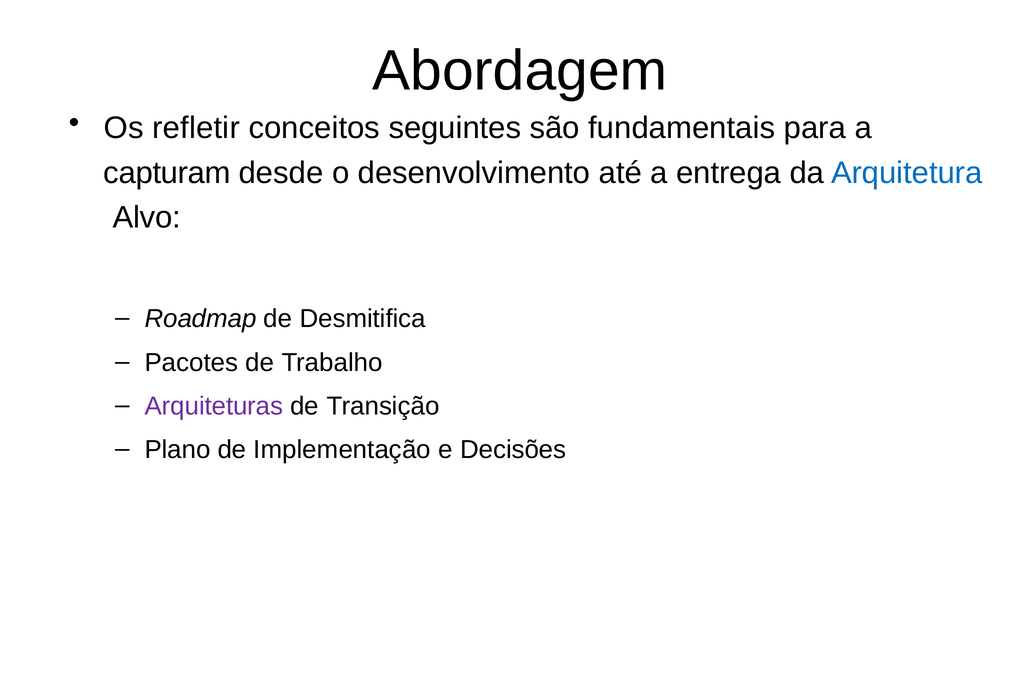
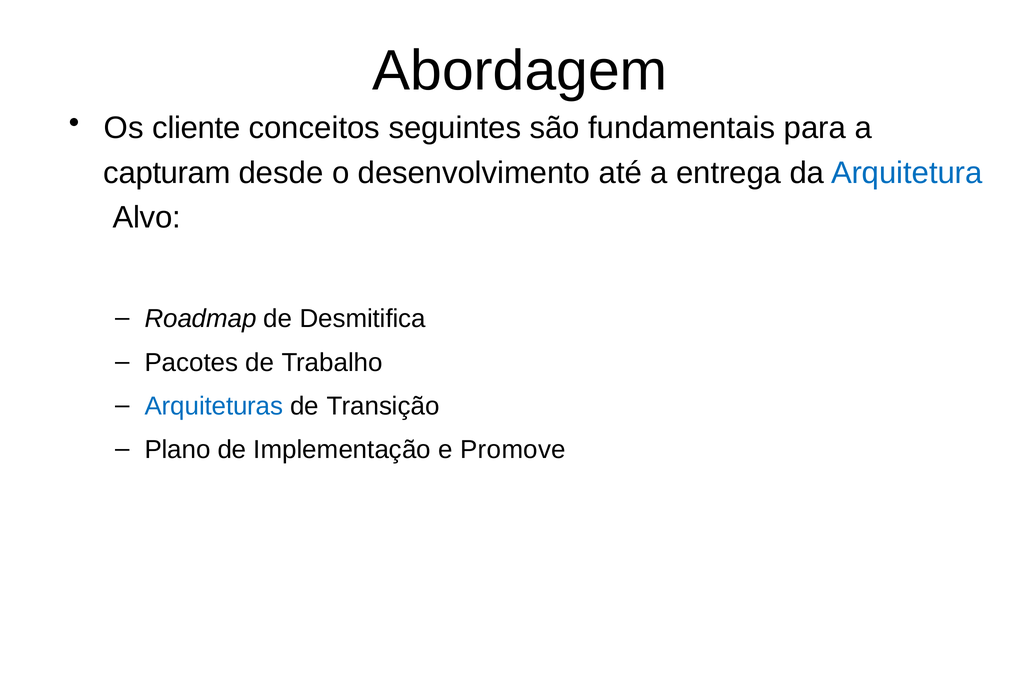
refletir: refletir -> cliente
Arquiteturas colour: purple -> blue
Decisões: Decisões -> Promove
